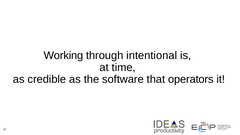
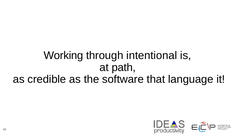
time: time -> path
operators: operators -> language
